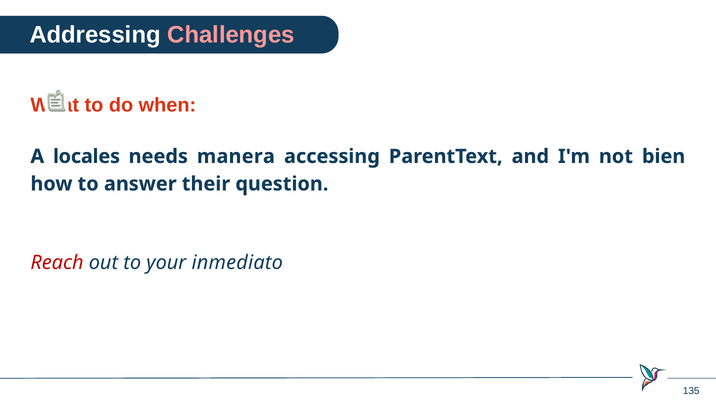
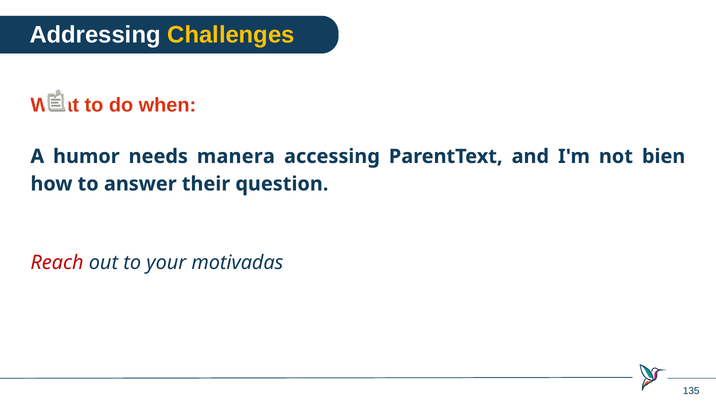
Challenges colour: pink -> yellow
locales: locales -> humor
inmediato: inmediato -> motivadas
